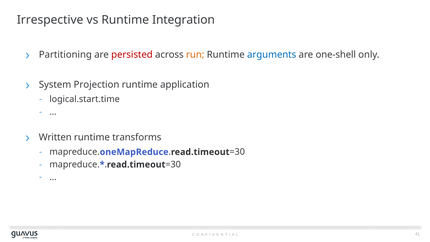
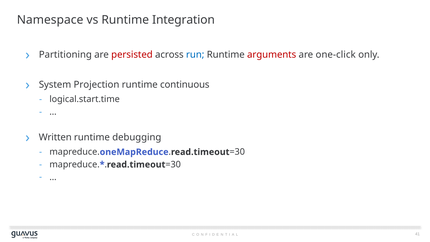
Irrespective: Irrespective -> Namespace
run colour: orange -> blue
arguments colour: blue -> red
one-shell: one-shell -> one-click
application: application -> continuous
transforms: transforms -> debugging
